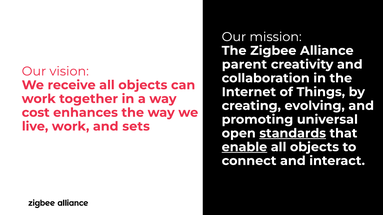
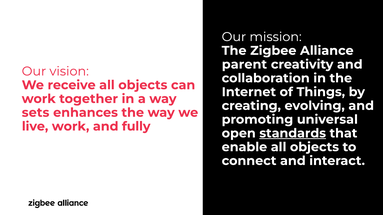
cost: cost -> sets
sets: sets -> fully
enable underline: present -> none
